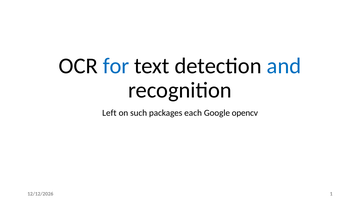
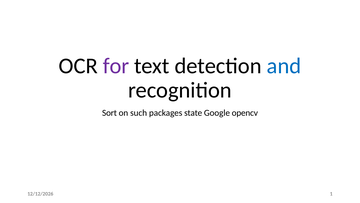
for colour: blue -> purple
Left: Left -> Sort
each: each -> state
